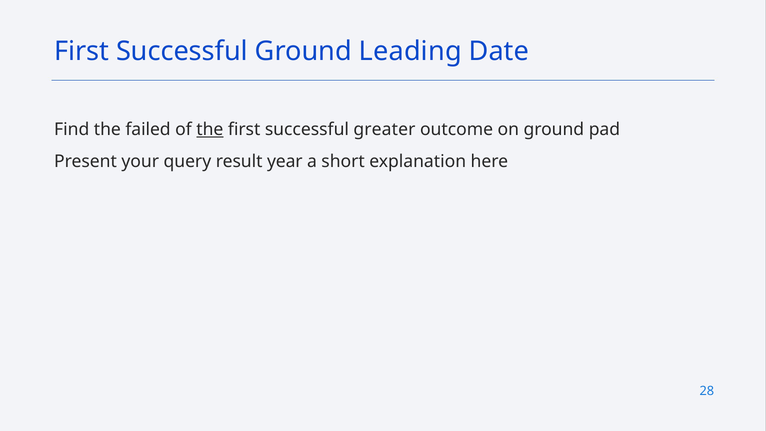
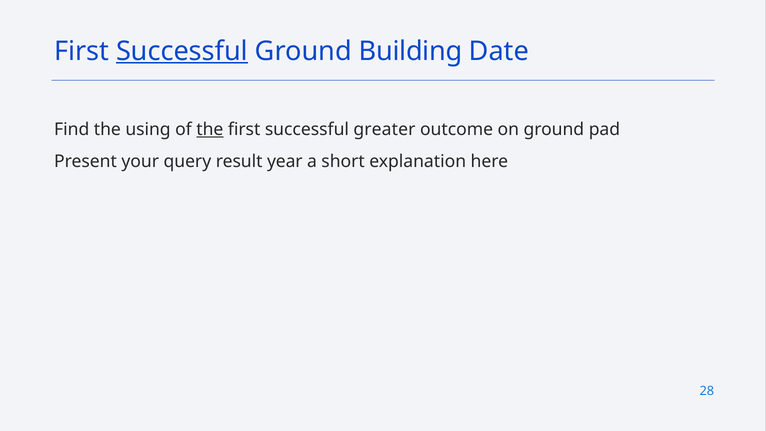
Successful at (182, 51) underline: none -> present
Leading: Leading -> Building
failed: failed -> using
